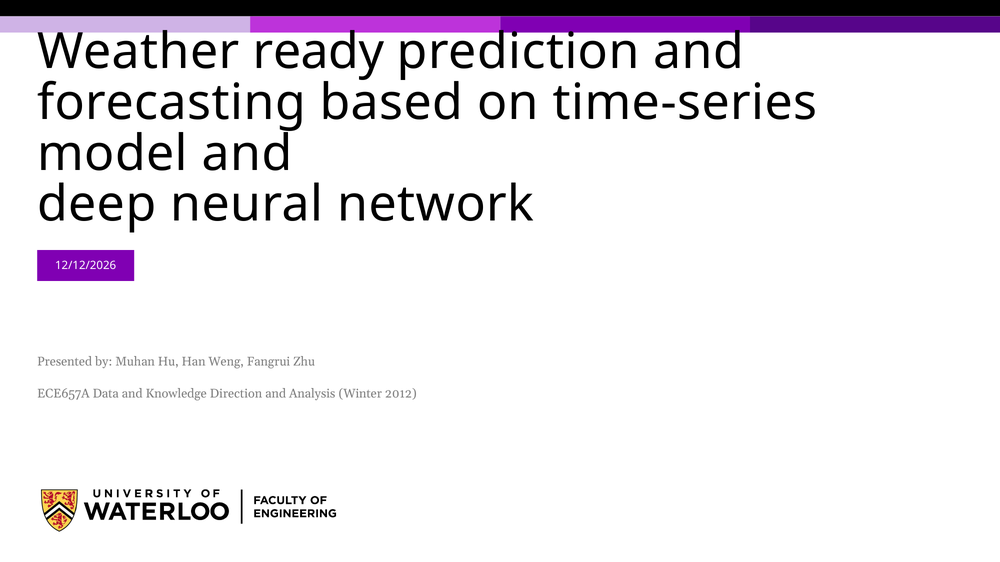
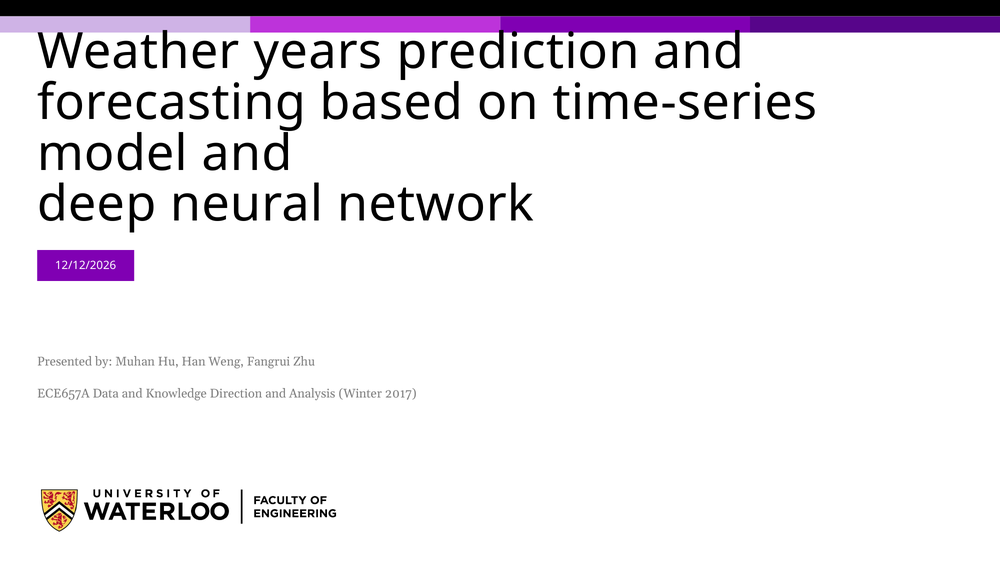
ready: ready -> years
2012: 2012 -> 2017
